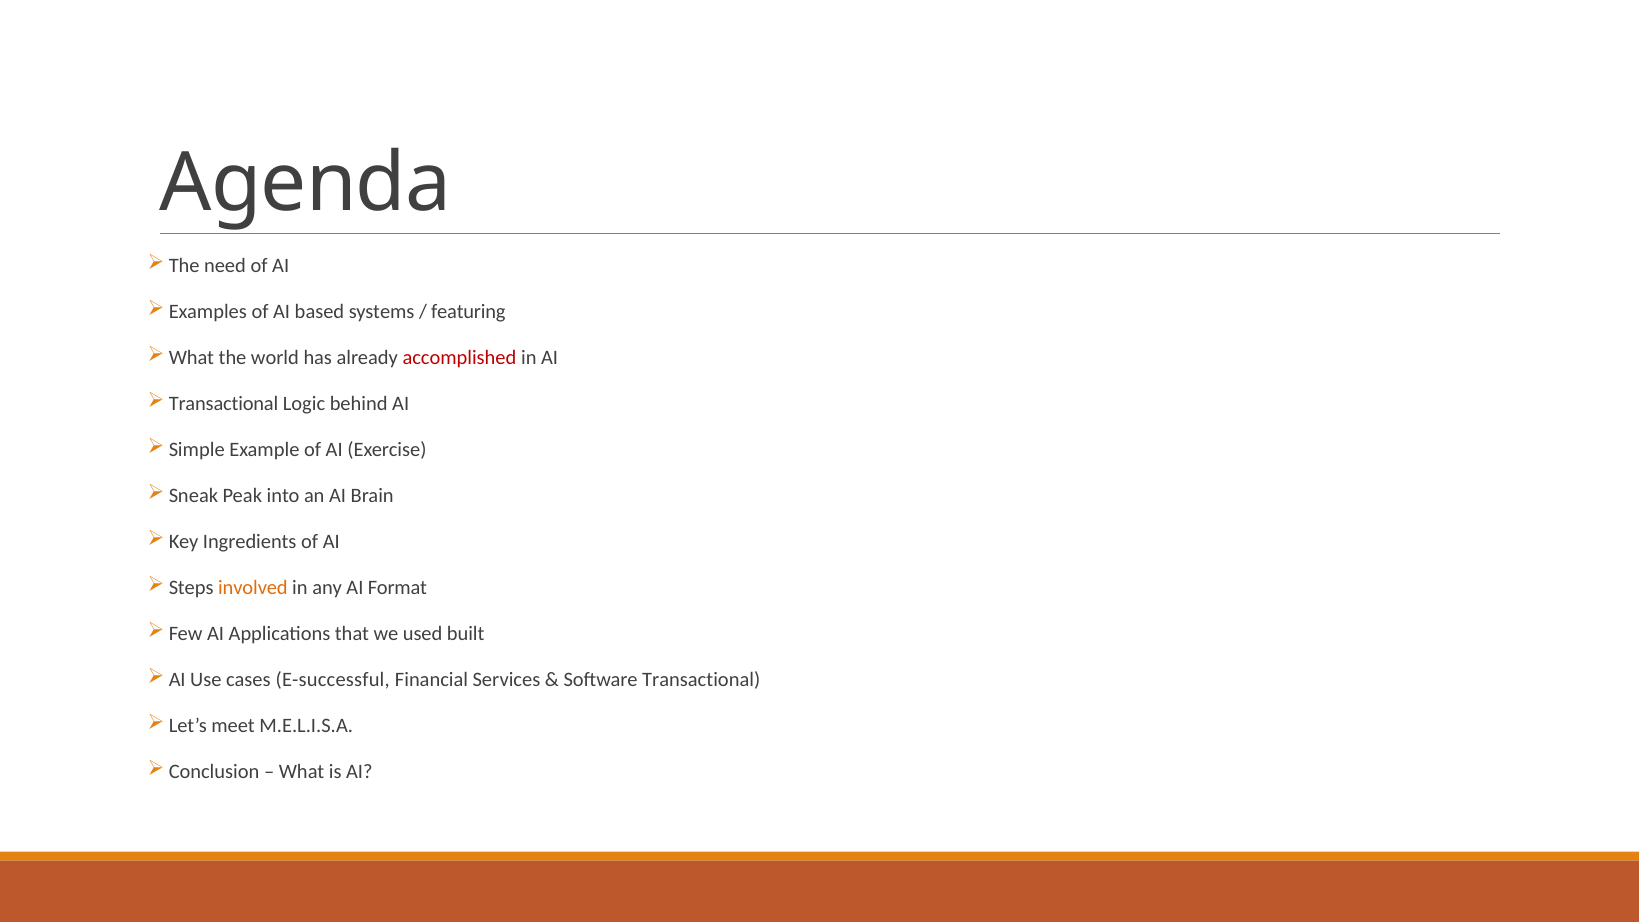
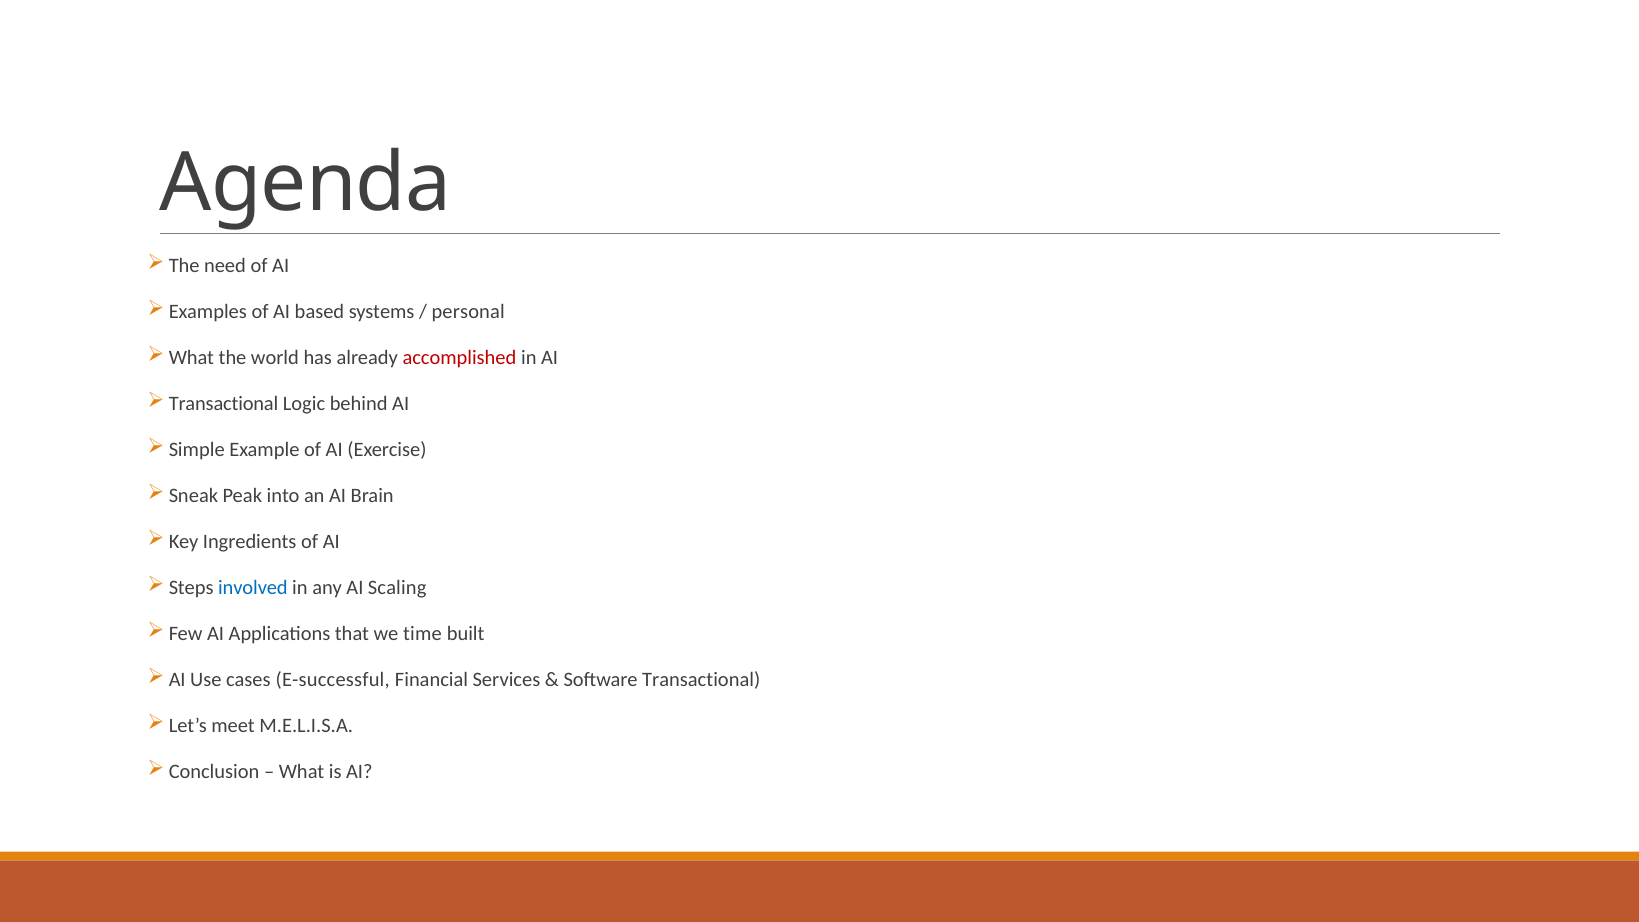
featuring: featuring -> personal
involved colour: orange -> blue
Format: Format -> Scaling
used: used -> time
